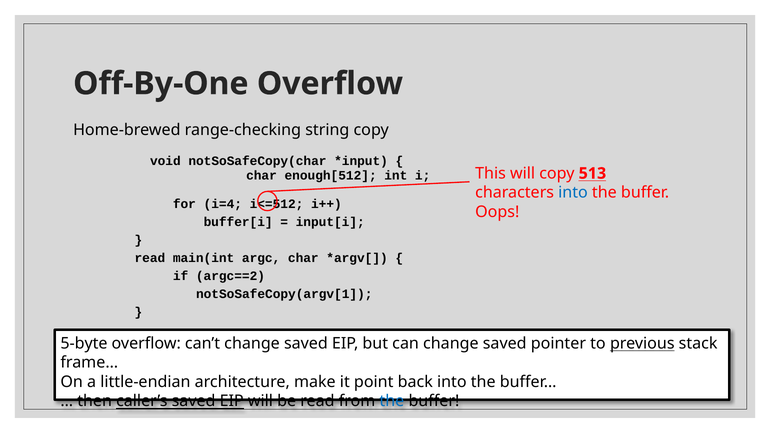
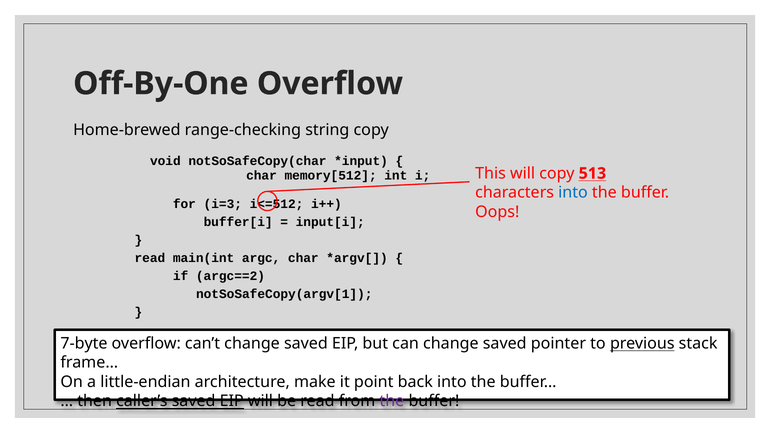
enough[512: enough[512 -> memory[512
i=4: i=4 -> i=3
5-byte: 5-byte -> 7-byte
the at (392, 401) colour: blue -> purple
